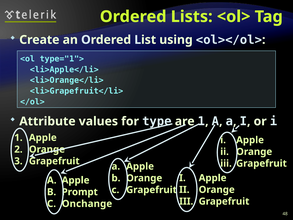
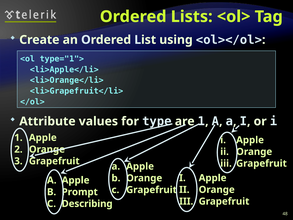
Onchange: Onchange -> Describing
